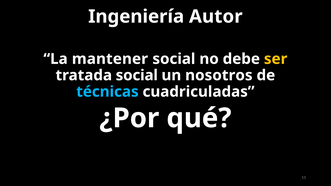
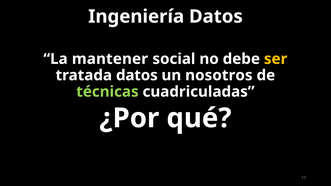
Ingeniería Autor: Autor -> Datos
tratada social: social -> datos
técnicas colour: light blue -> light green
